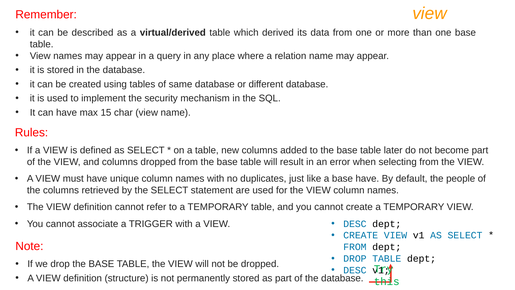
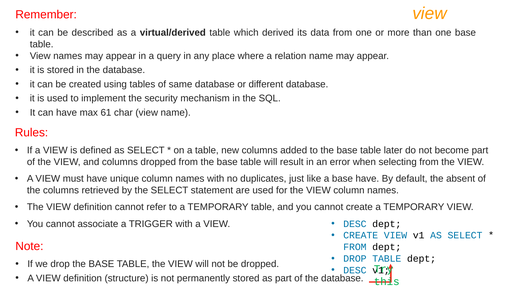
15: 15 -> 61
people: people -> absent
